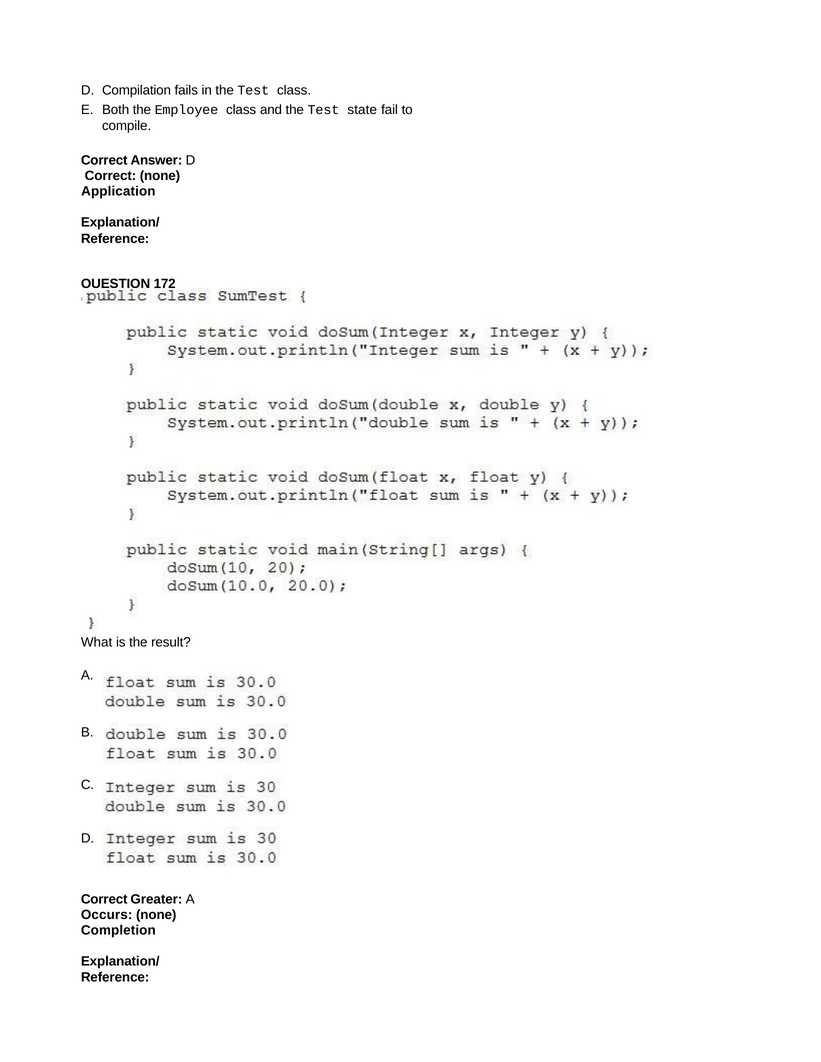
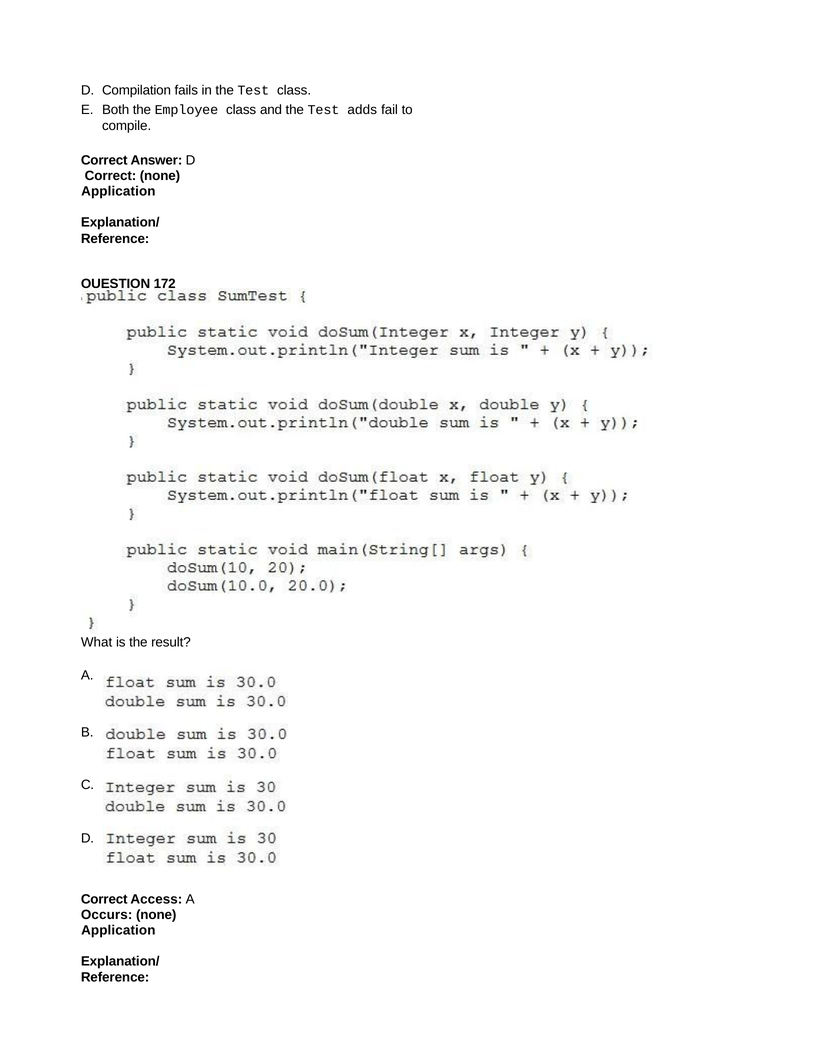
state: state -> adds
Greater: Greater -> Access
Completion at (118, 931): Completion -> Application
